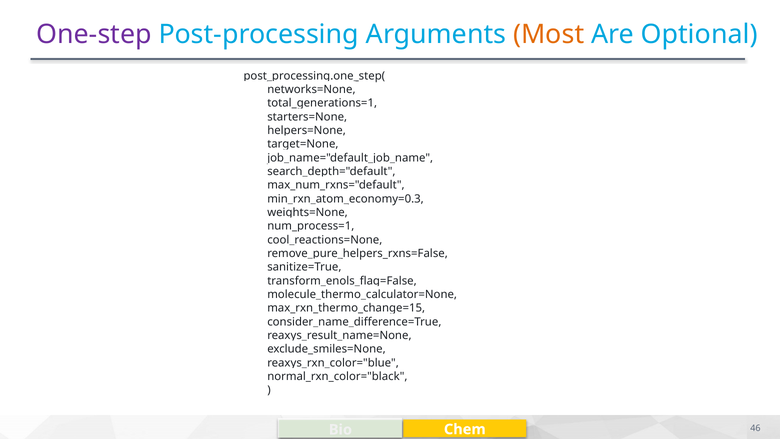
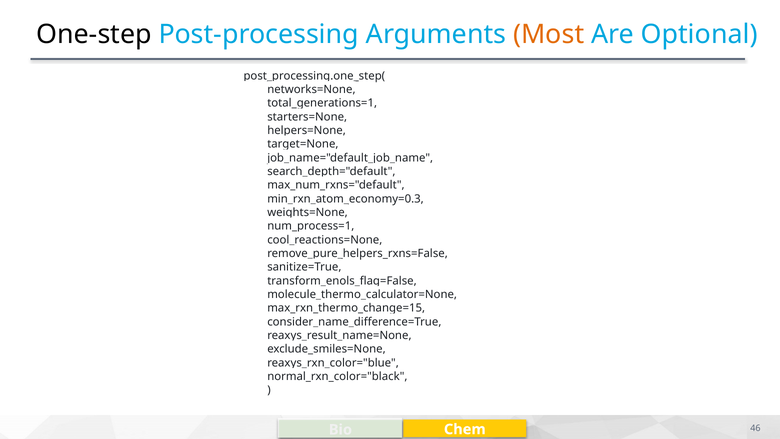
One-step colour: purple -> black
